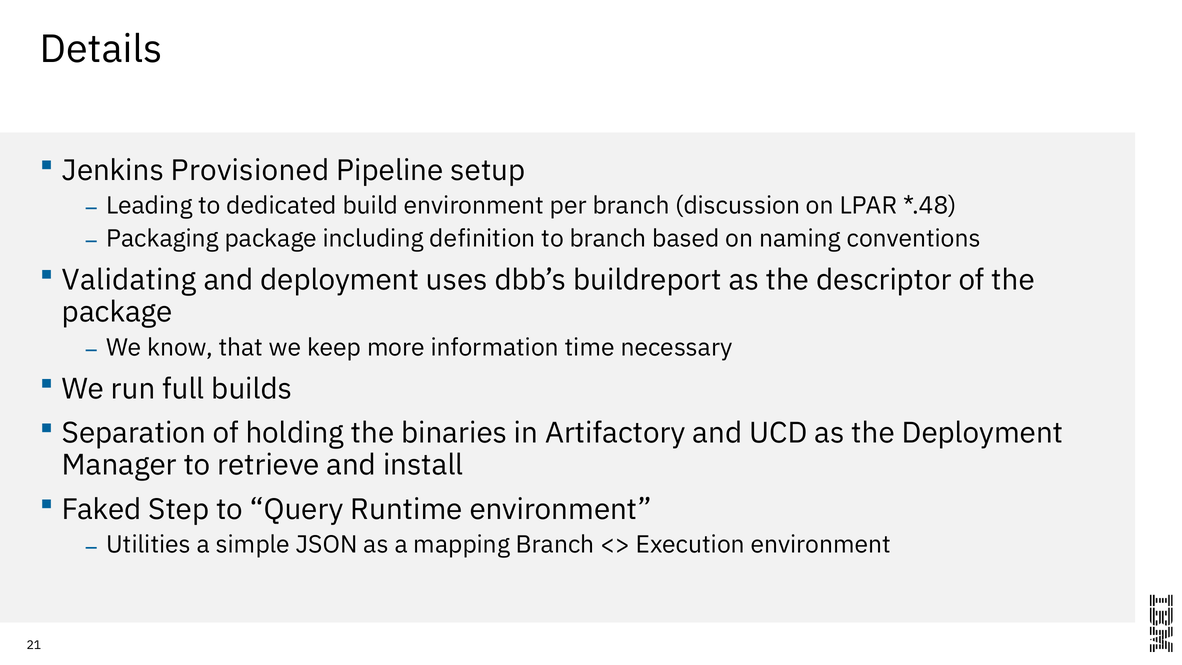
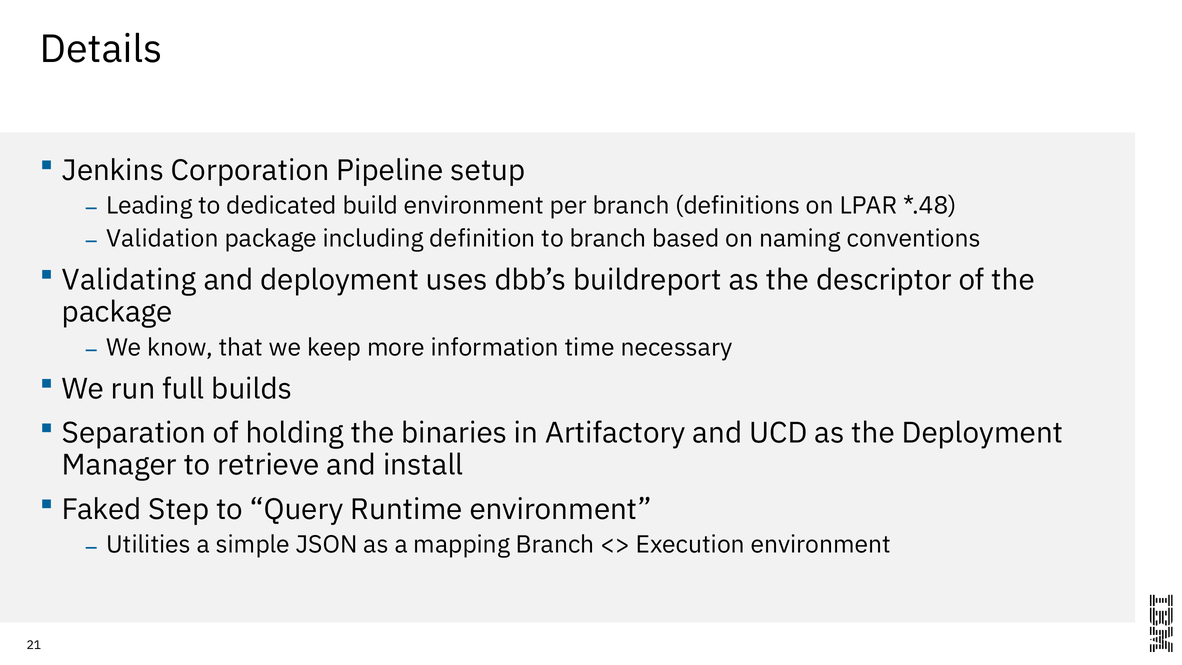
Provisioned: Provisioned -> Corporation
discussion: discussion -> definitions
Packaging: Packaging -> Validation
